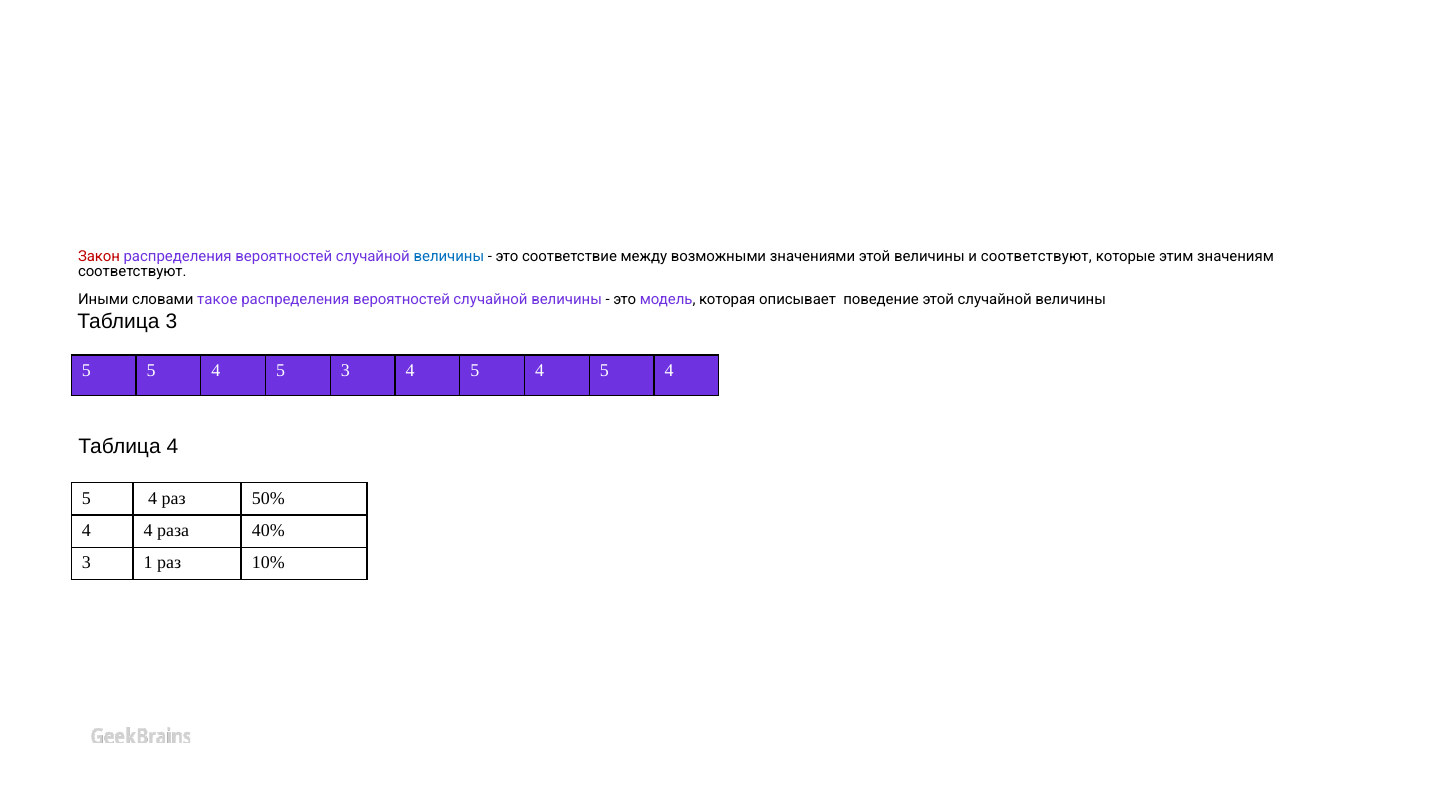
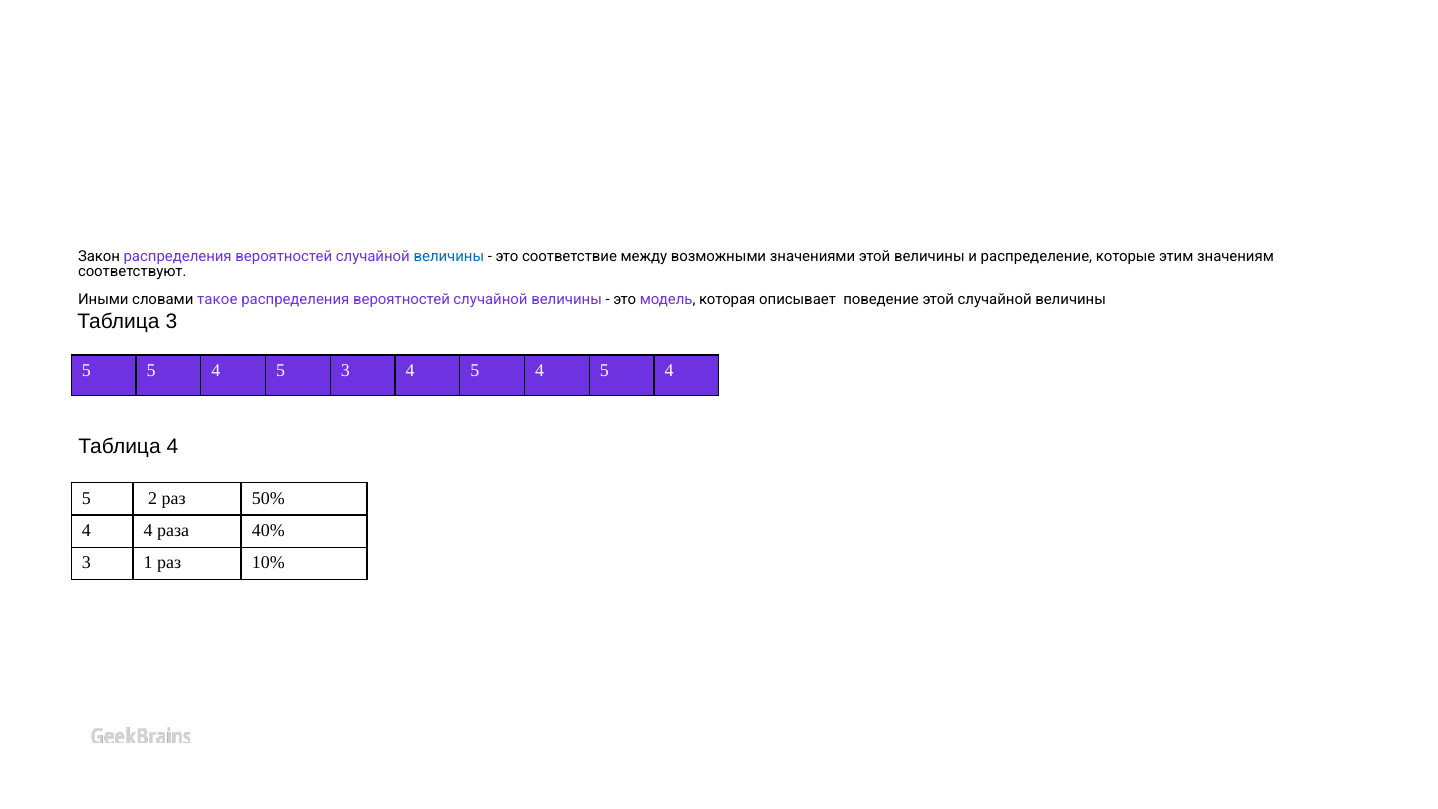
Закон colour: red -> black
и соответствуют: соответствуют -> распределение
4 at (153, 498): 4 -> 2
